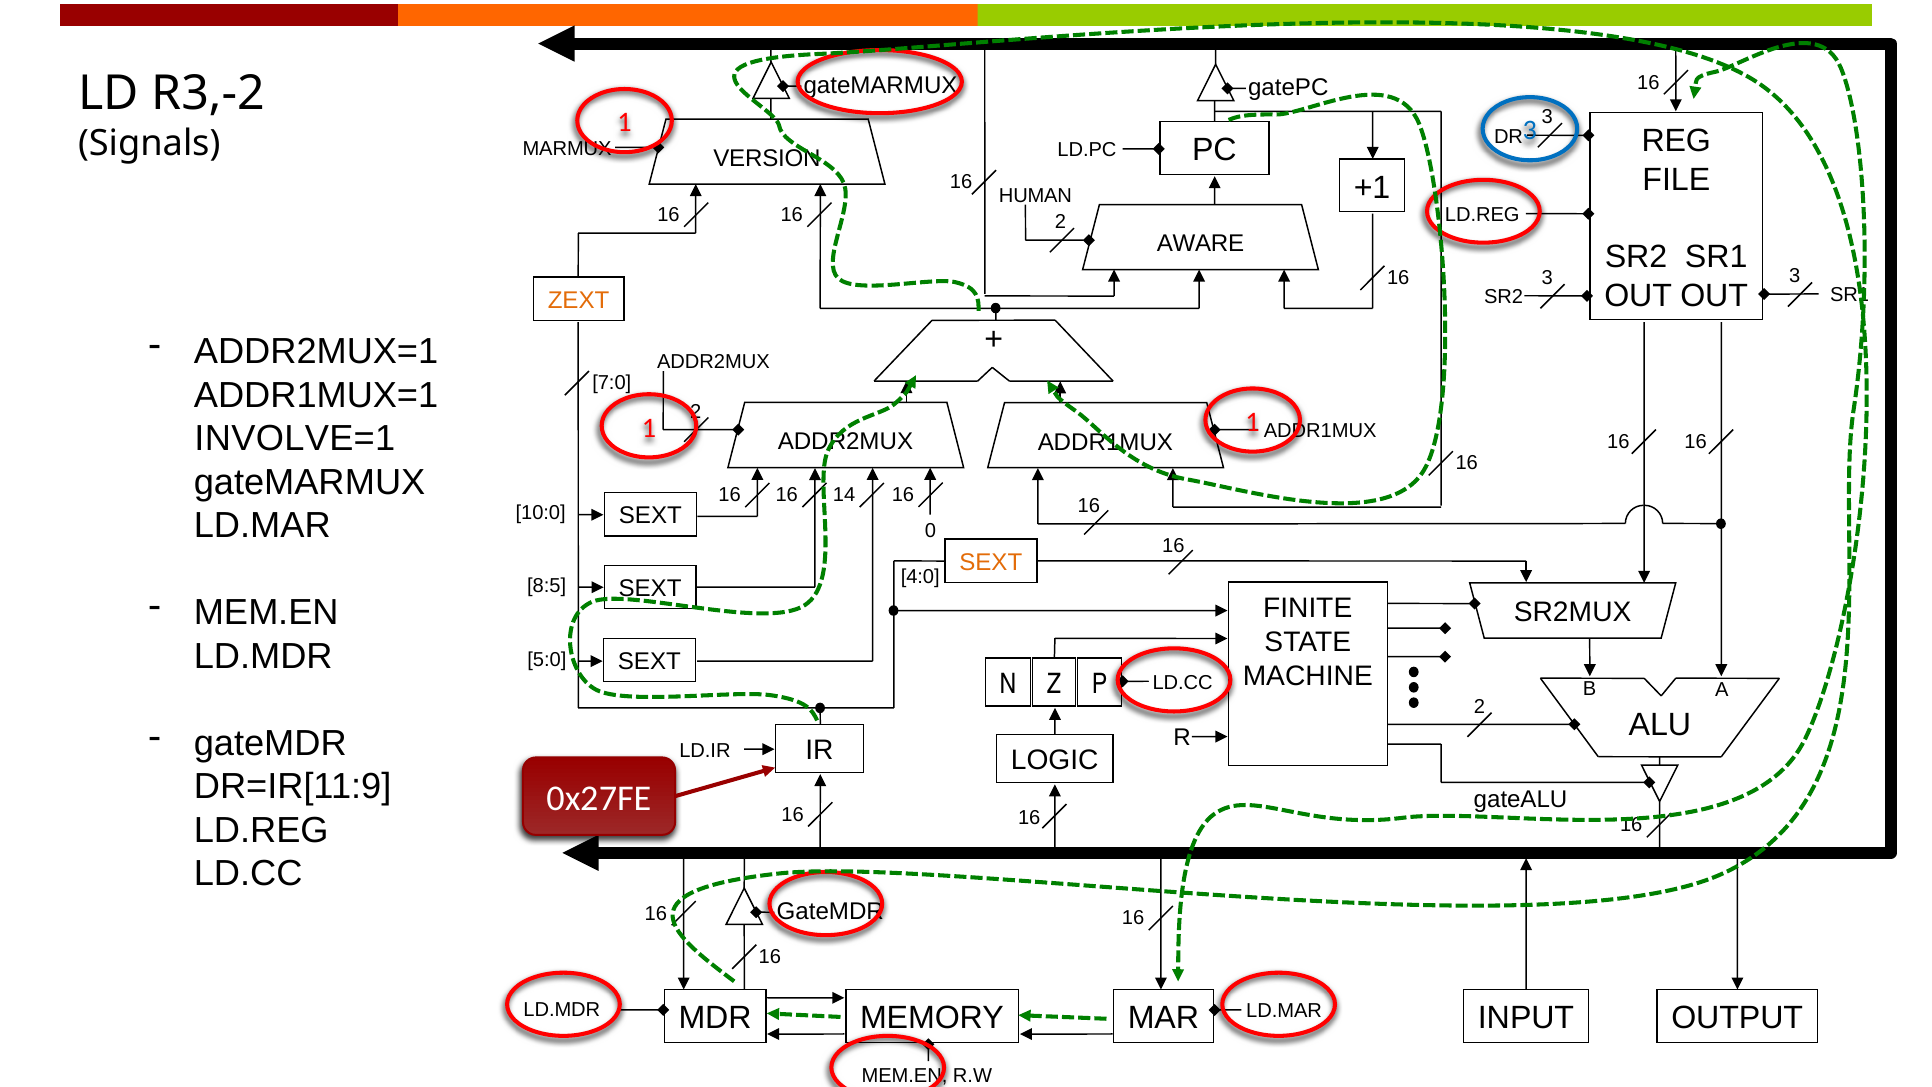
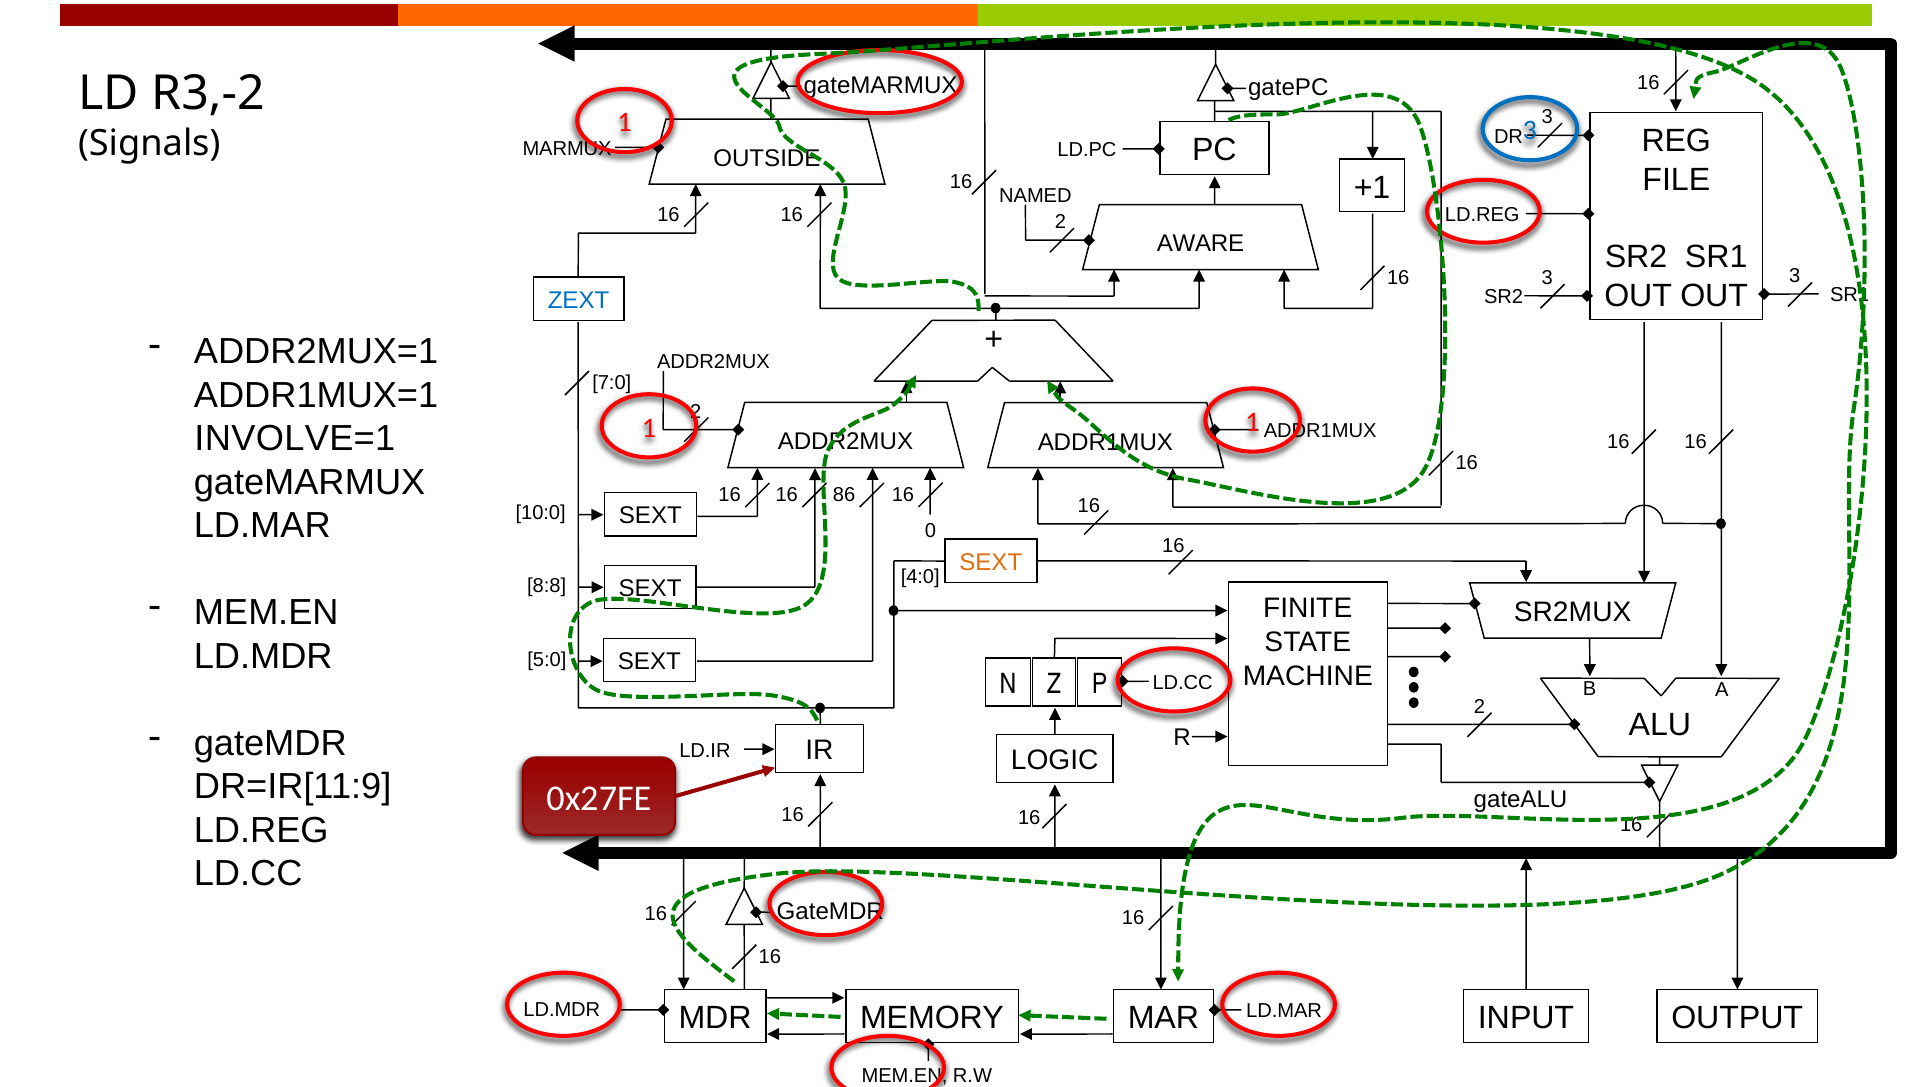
VERSION: VERSION -> OUTSIDE
HUMAN: HUMAN -> NAMED
ZEXT colour: orange -> blue
14: 14 -> 86
8:5: 8:5 -> 8:8
